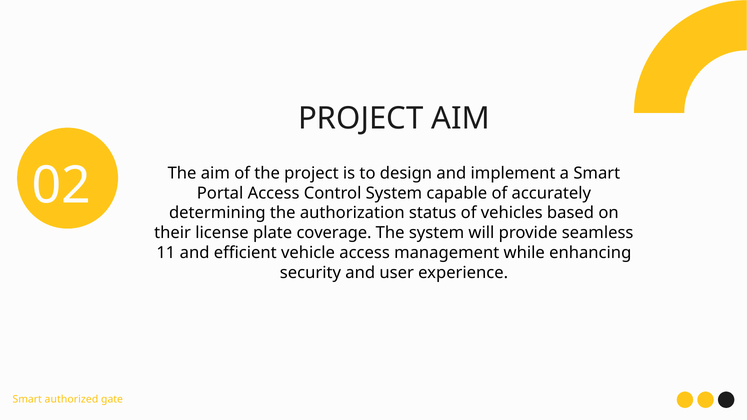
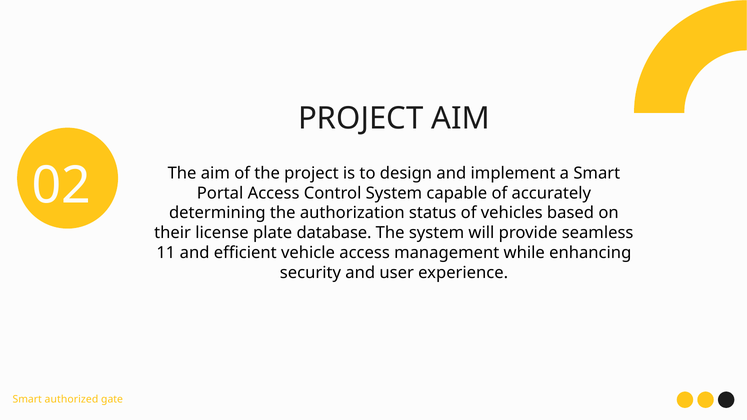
coverage: coverage -> database
